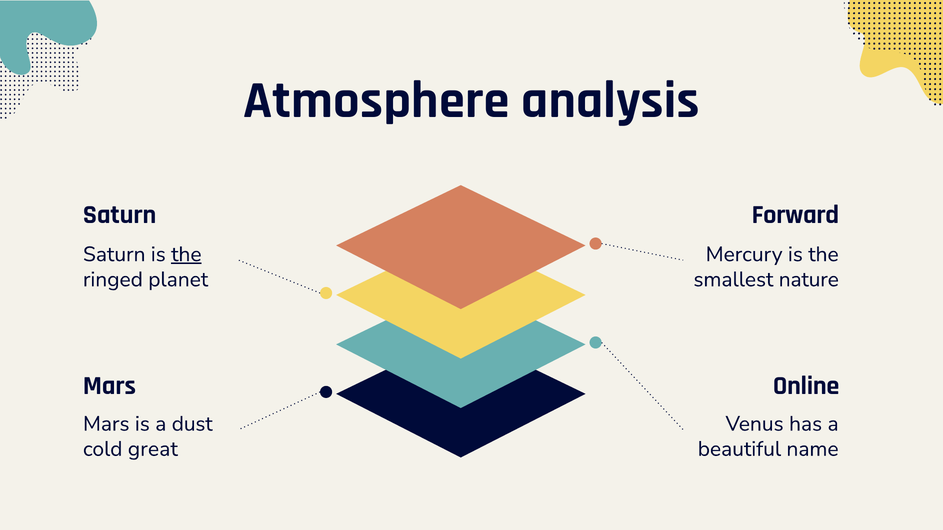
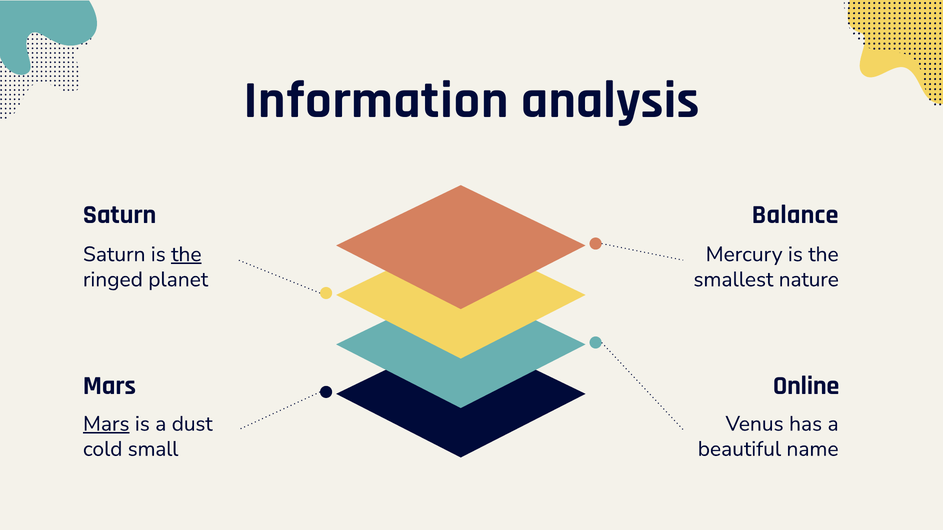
Atmosphere: Atmosphere -> Information
Forward: Forward -> Balance
Mars at (106, 424) underline: none -> present
great: great -> small
